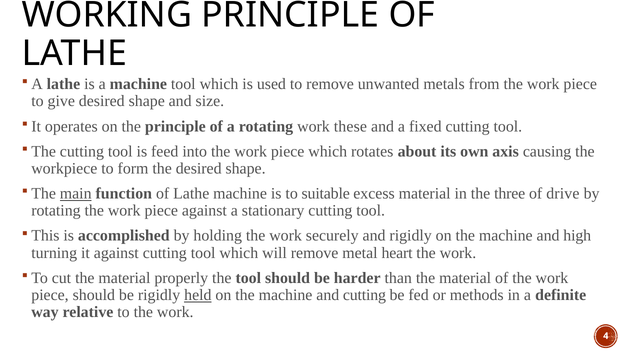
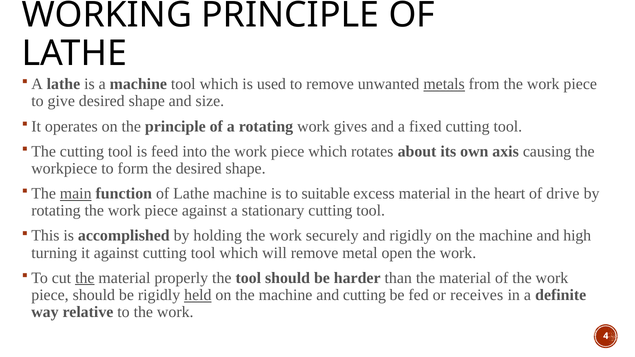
metals underline: none -> present
these: these -> gives
three: three -> heart
heart: heart -> open
the at (85, 278) underline: none -> present
methods: methods -> receives
